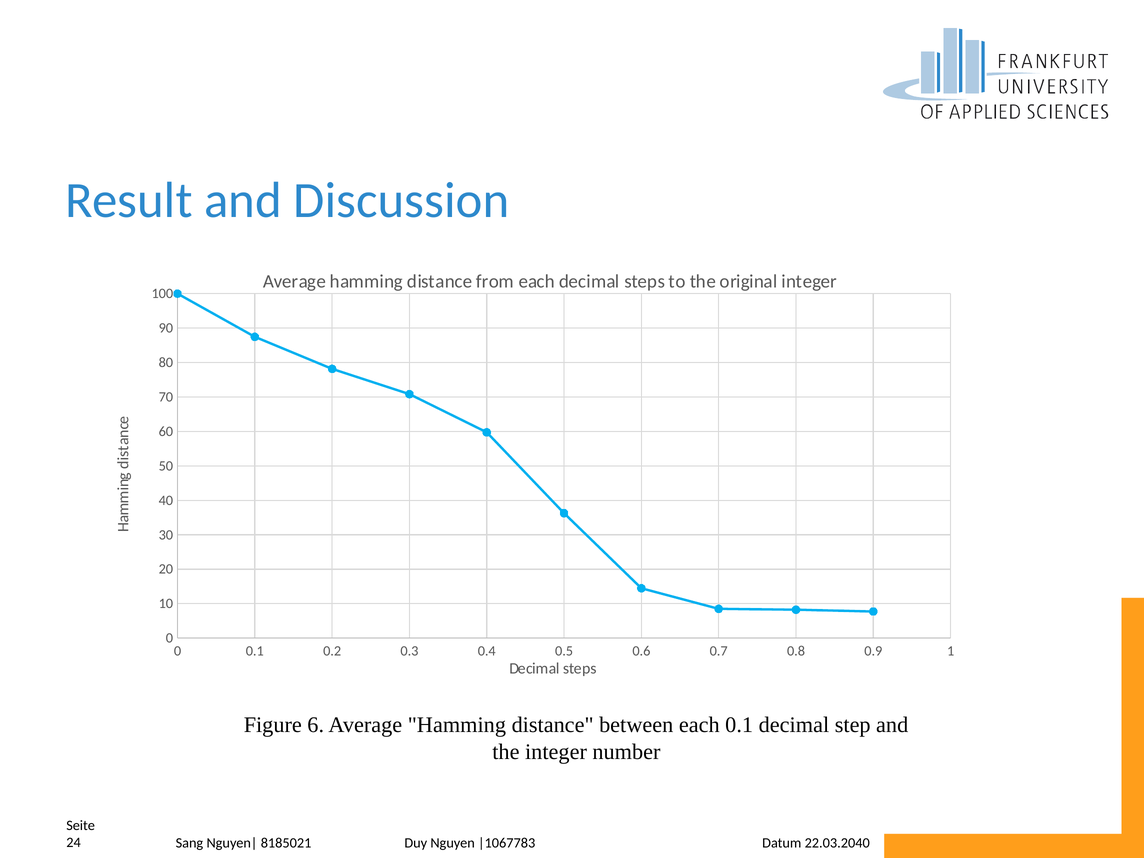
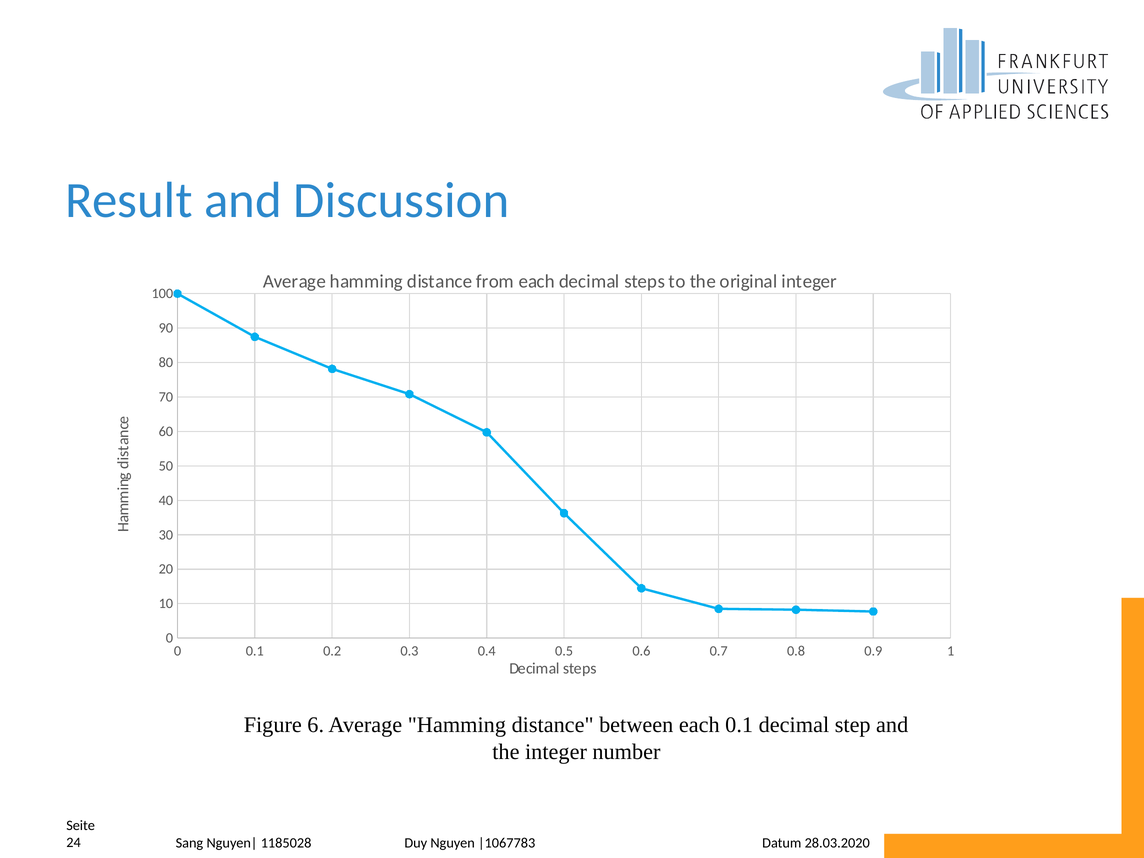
8185021: 8185021 -> 1185028
22.03.2040: 22.03.2040 -> 28.03.2020
